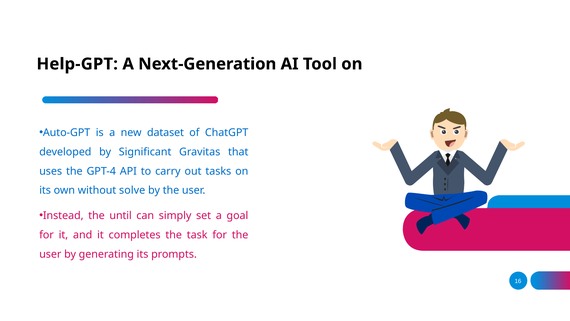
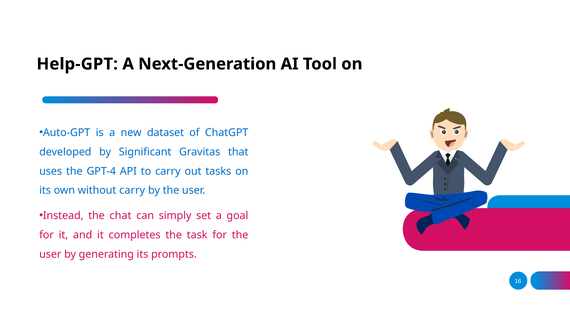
without solve: solve -> carry
until: until -> chat
